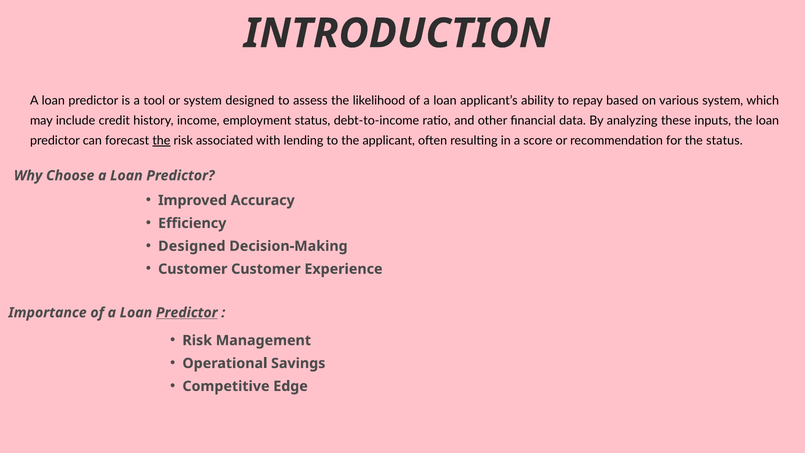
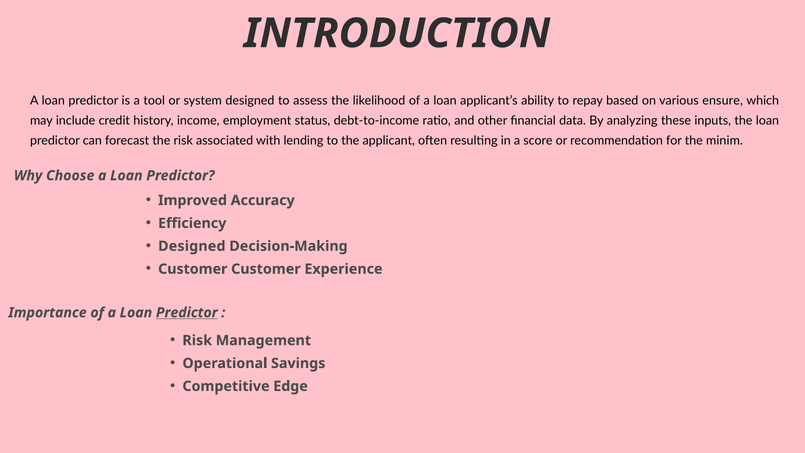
various system: system -> ensure
the at (161, 140) underline: present -> none
the status: status -> minim
